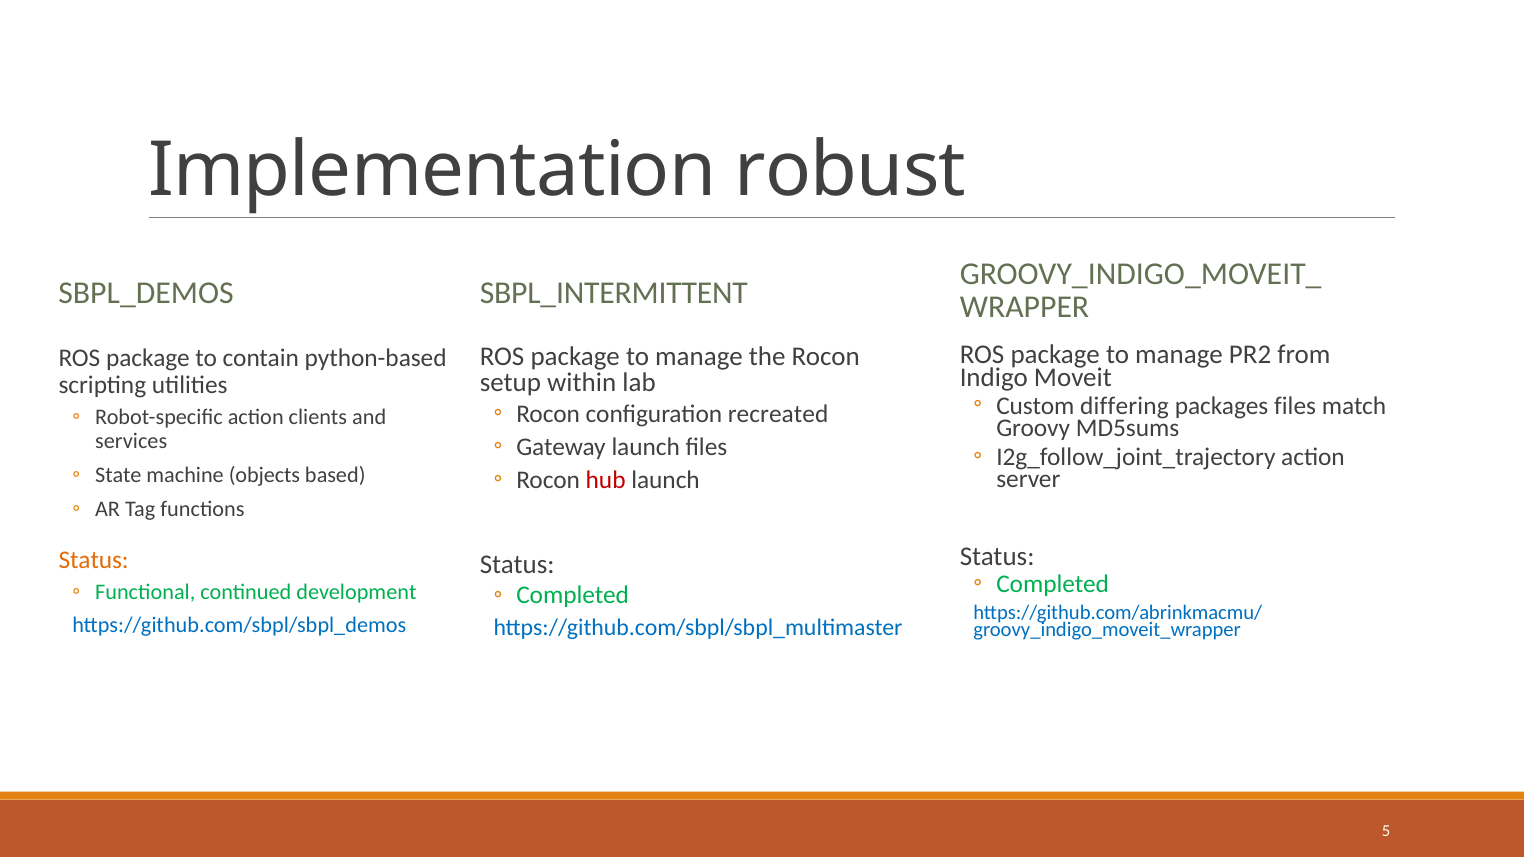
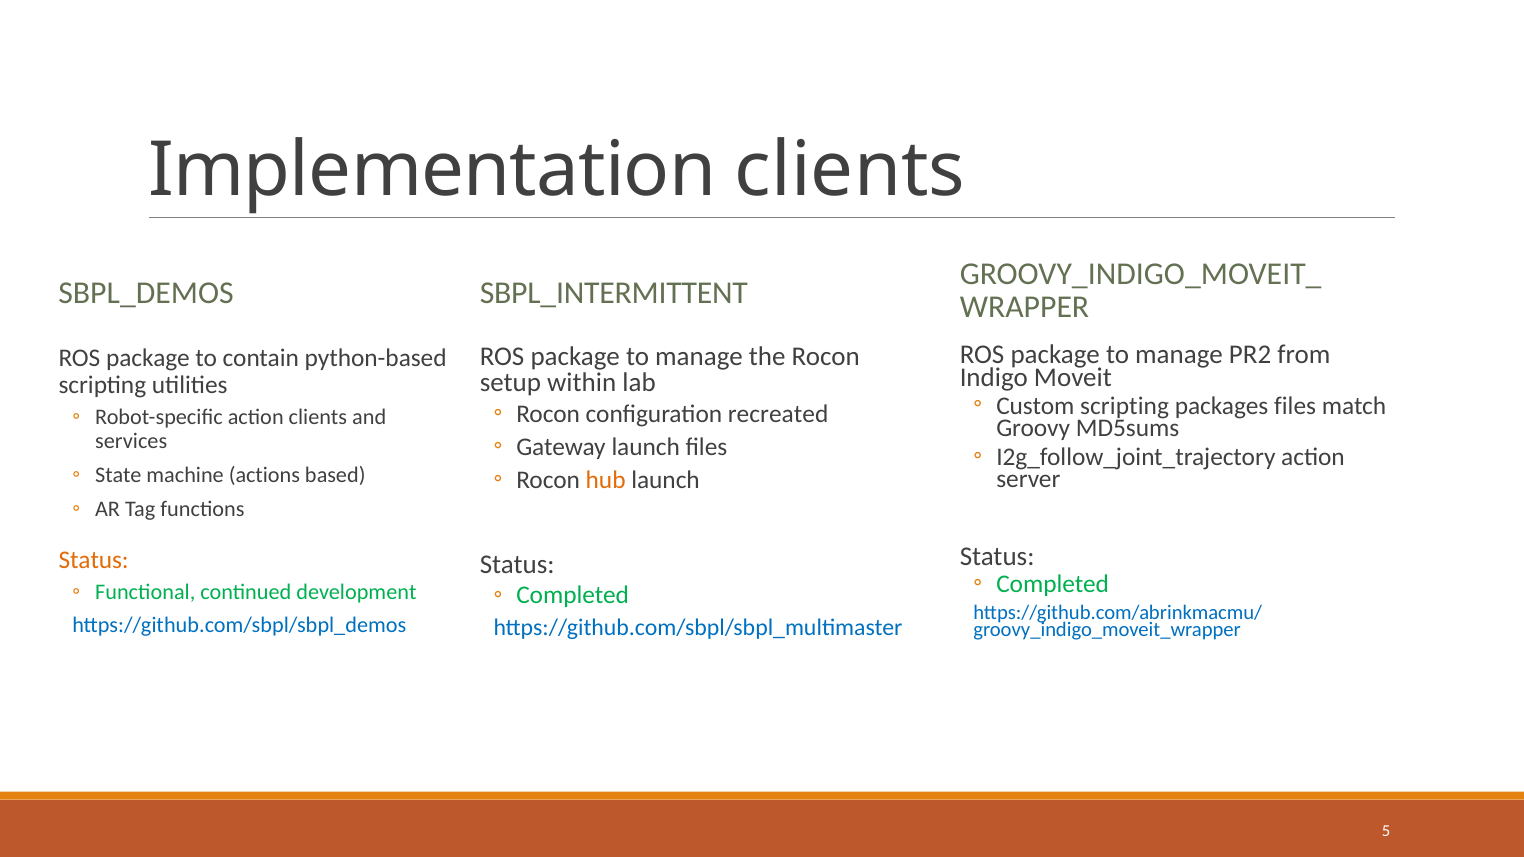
Implementation robust: robust -> clients
Custom differing: differing -> scripting
objects: objects -> actions
hub colour: red -> orange
